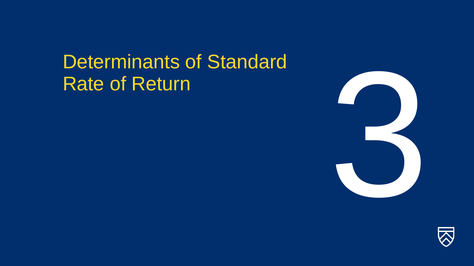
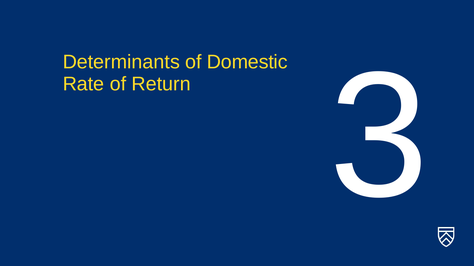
Standard: Standard -> Domestic
